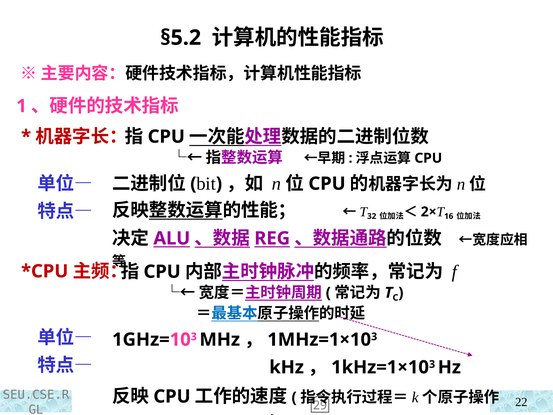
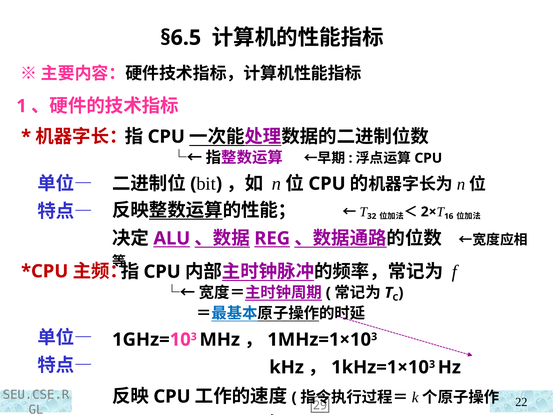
§5.2: §5.2 -> §6.5
